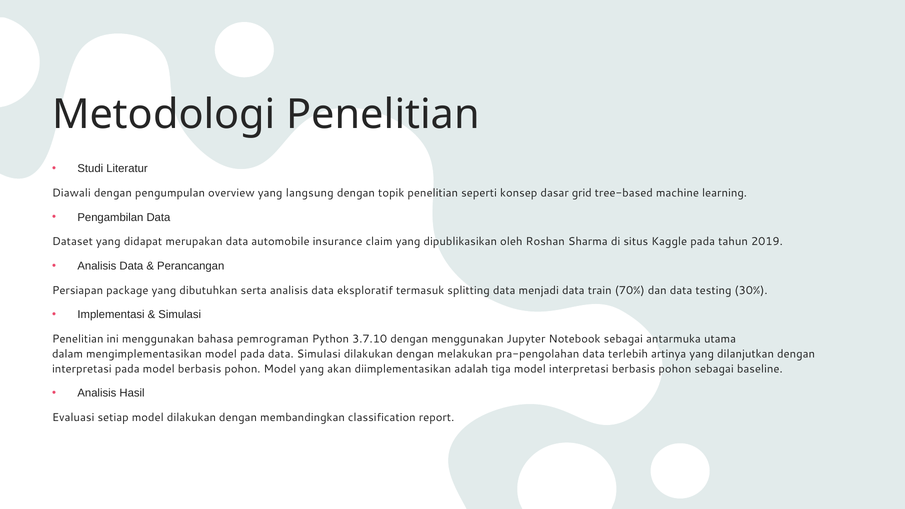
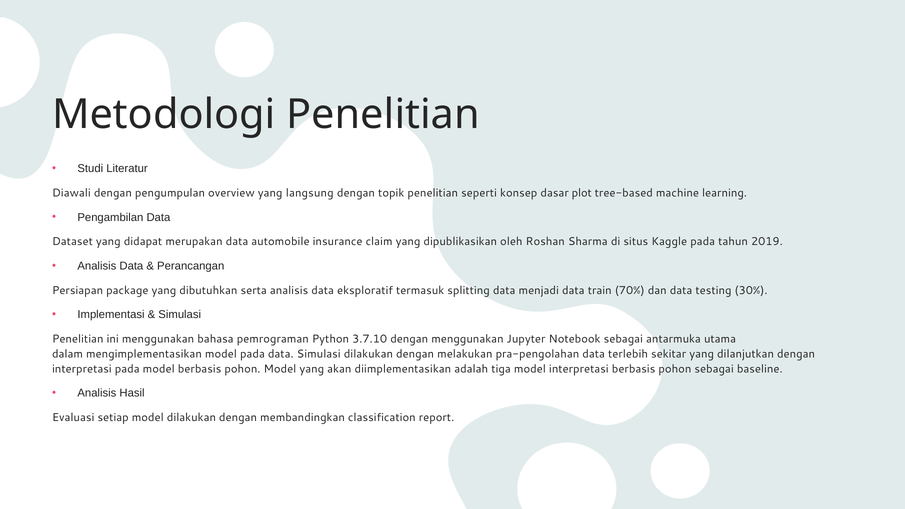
grid: grid -> plot
artinya: artinya -> sekitar
